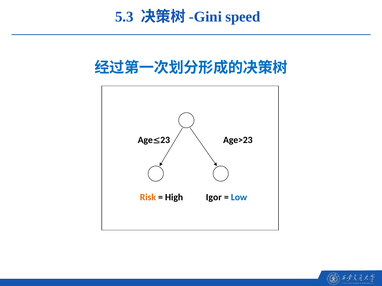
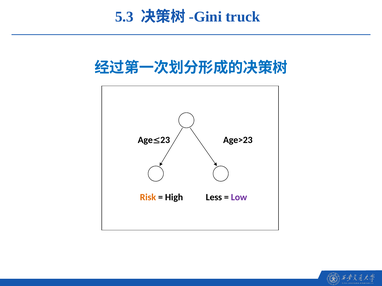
speed: speed -> truck
Igor: Igor -> Less
Low colour: blue -> purple
